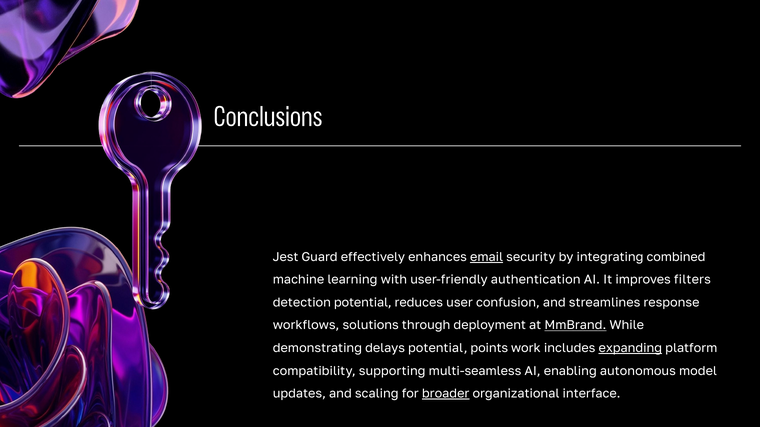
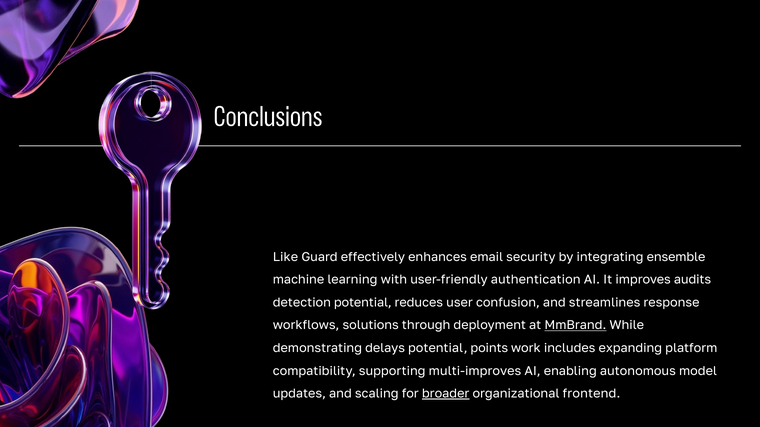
Jest: Jest -> Like
email underline: present -> none
combined: combined -> ensemble
filters: filters -> audits
expanding underline: present -> none
multi-seamless: multi-seamless -> multi-improves
interface: interface -> frontend
